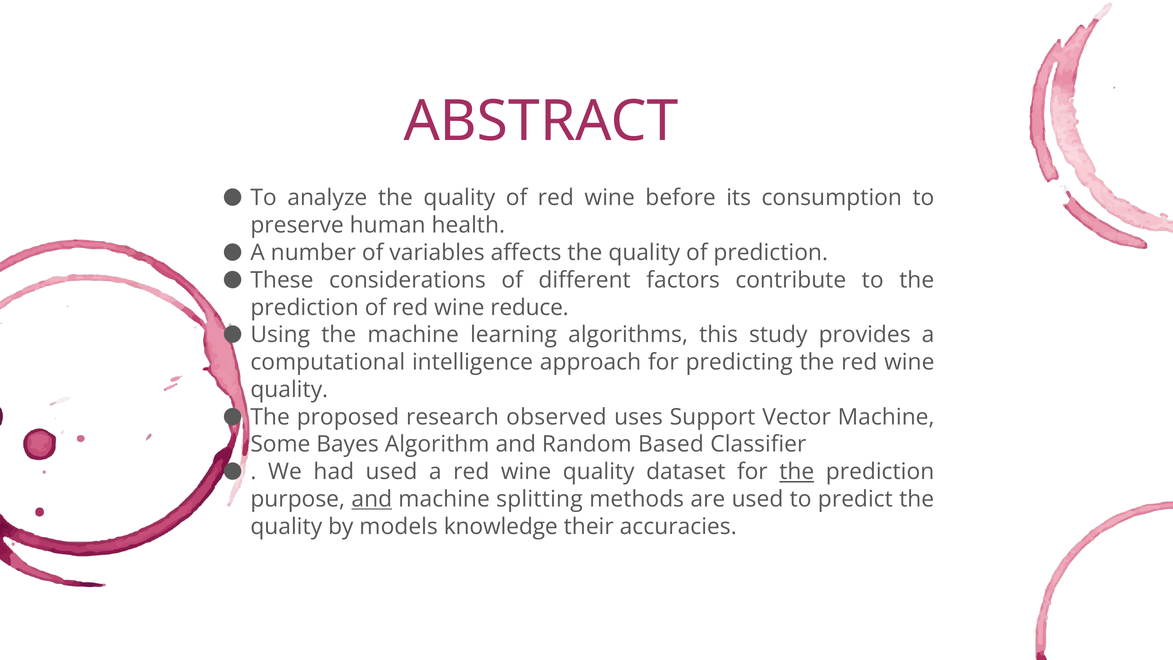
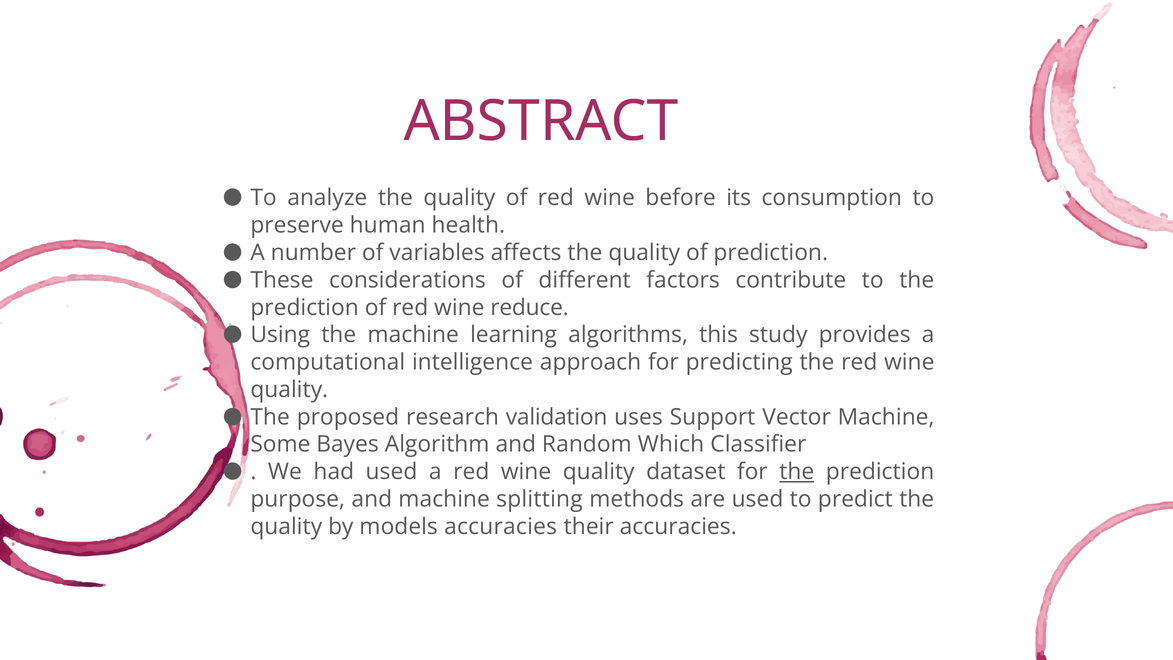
observed: observed -> validation
Based: Based -> Which
and at (372, 499) underline: present -> none
models knowledge: knowledge -> accuracies
